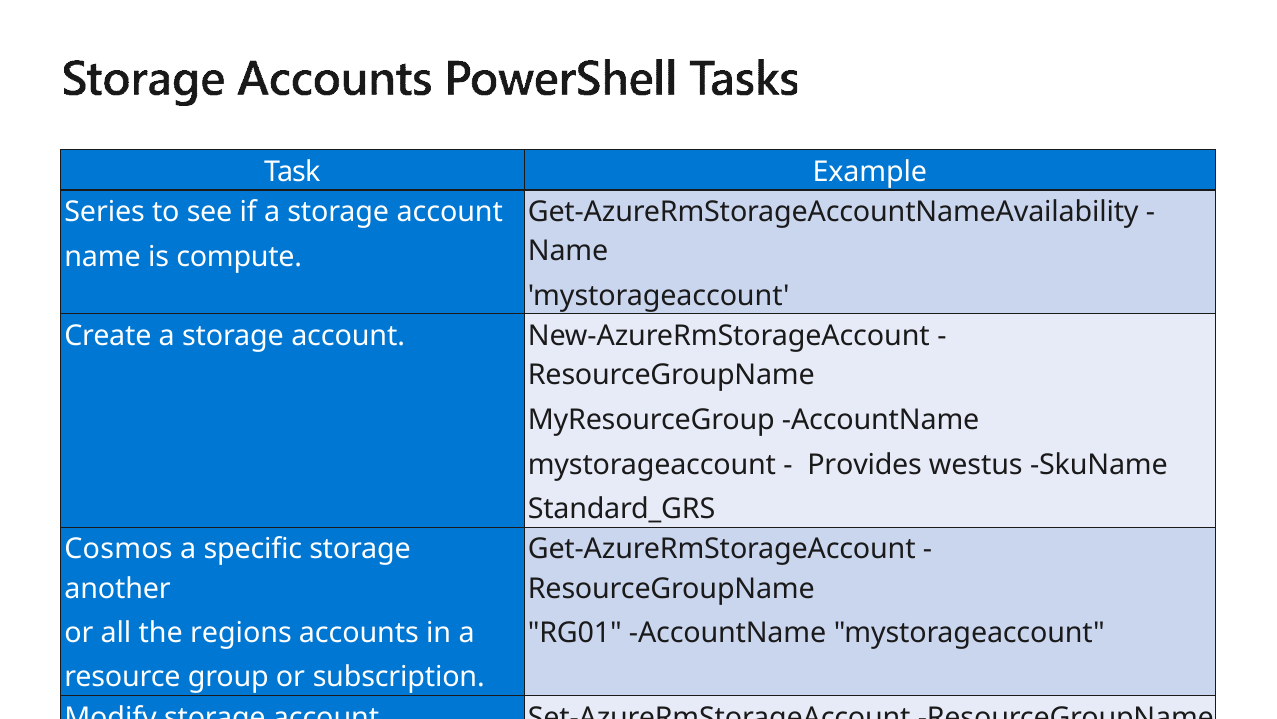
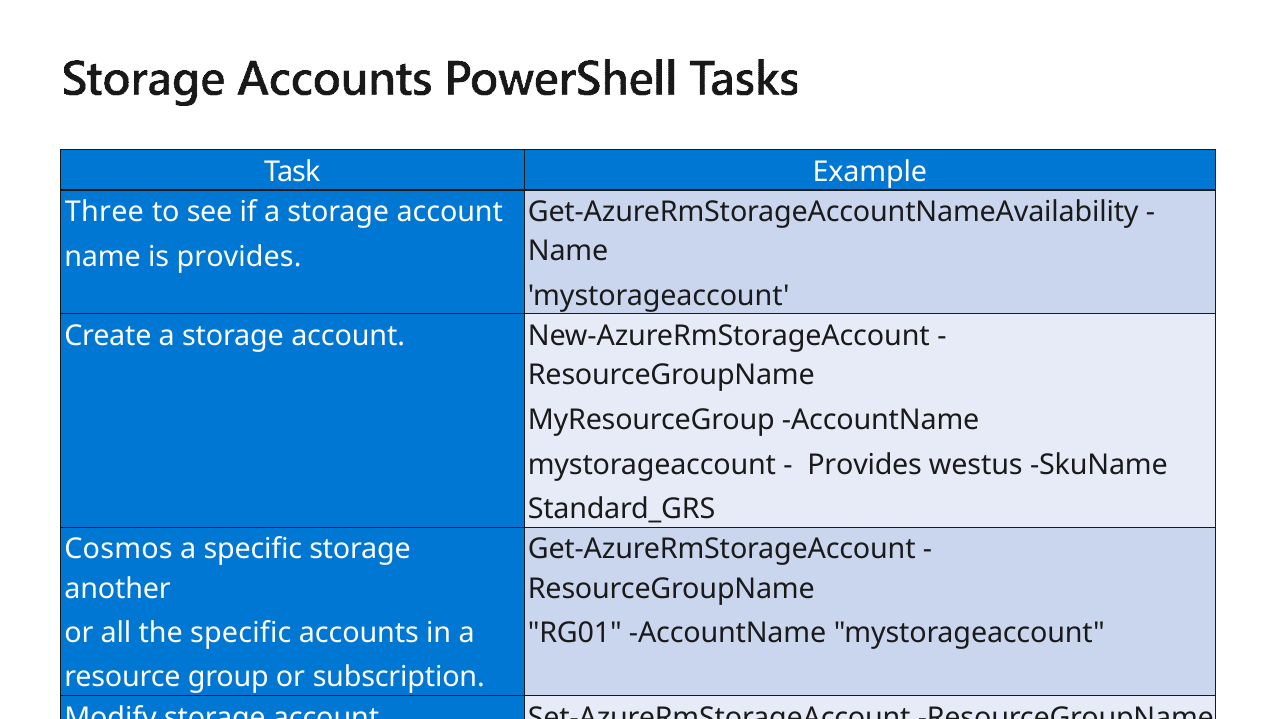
Series: Series -> Three
is compute: compute -> provides
the regions: regions -> specific
